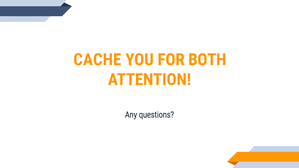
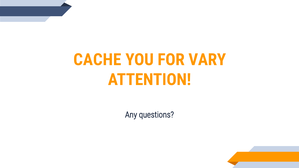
BOTH: BOTH -> VARY
